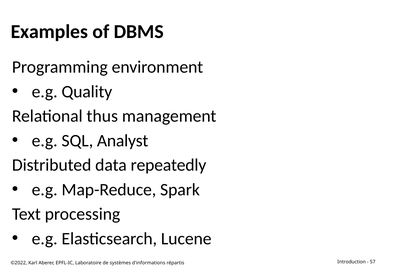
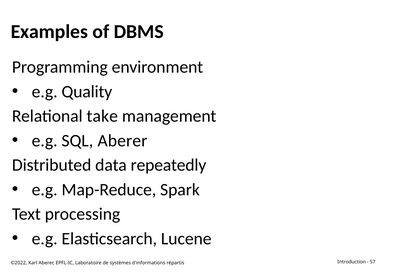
thus: thus -> take
SQL Analyst: Analyst -> Aberer
